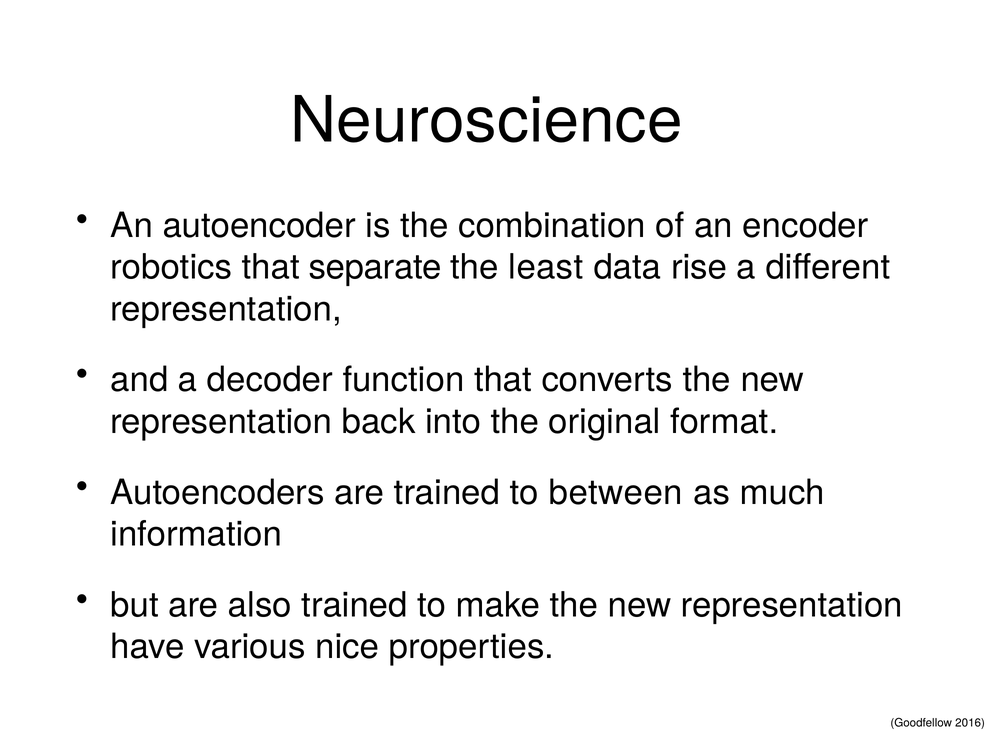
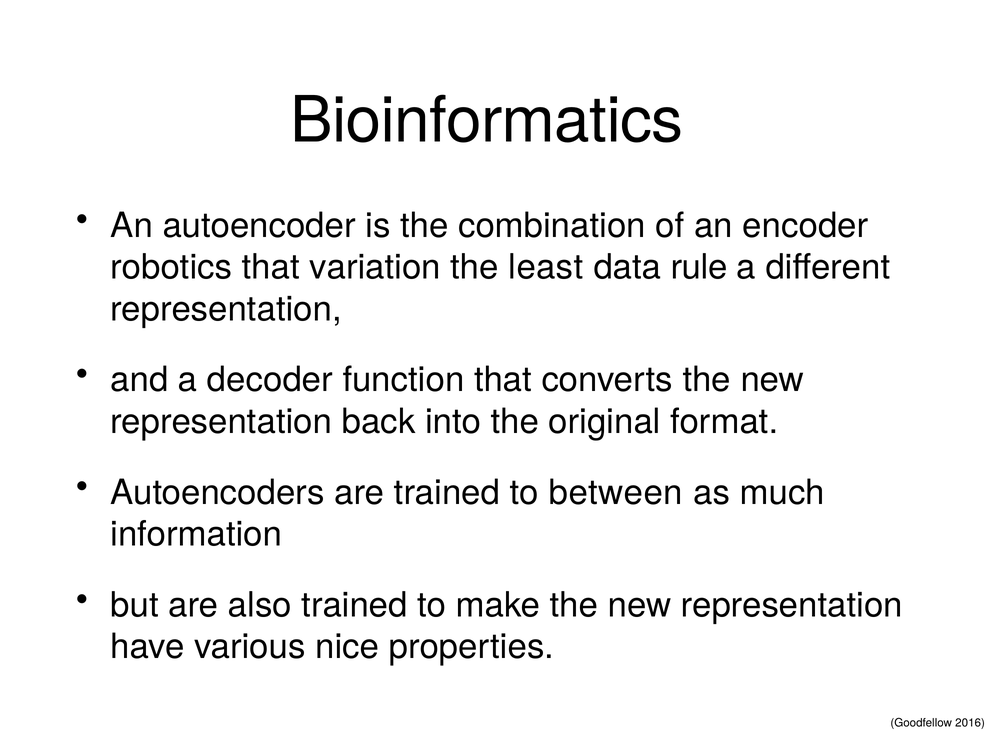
Neuroscience: Neuroscience -> Bioinformatics
separate: separate -> variation
rise: rise -> rule
